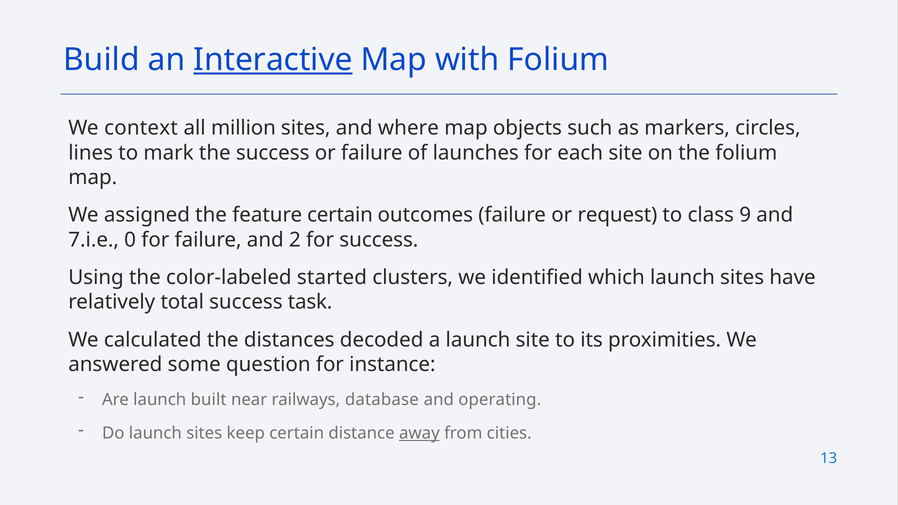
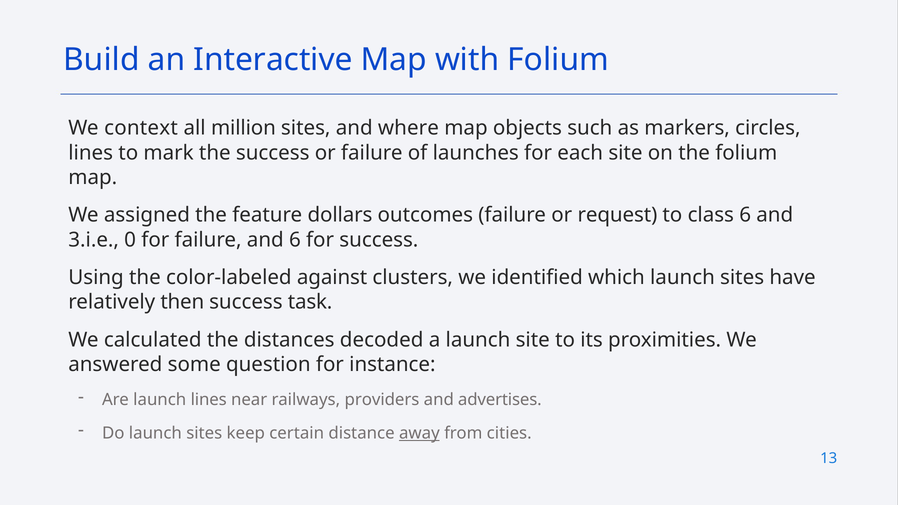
Interactive underline: present -> none
feature certain: certain -> dollars
class 9: 9 -> 6
7.i.e: 7.i.e -> 3.i.e
and 2: 2 -> 6
started: started -> against
total: total -> then
launch built: built -> lines
database: database -> providers
operating: operating -> advertises
